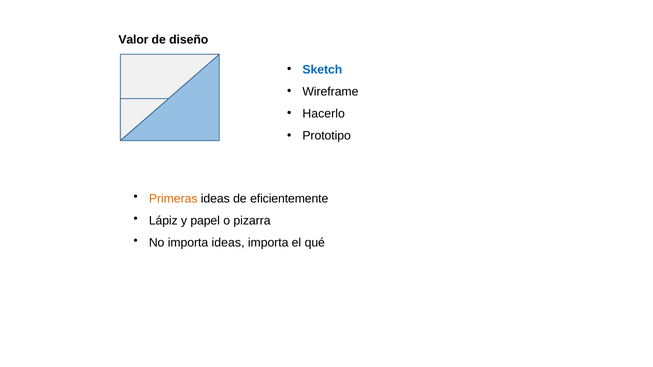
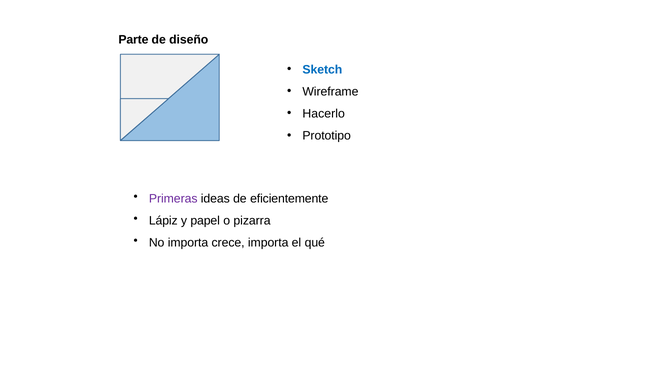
Valor: Valor -> Parte
Primeras colour: orange -> purple
importa ideas: ideas -> crece
